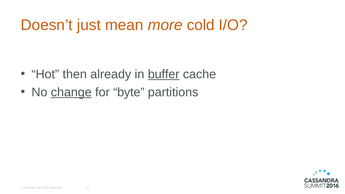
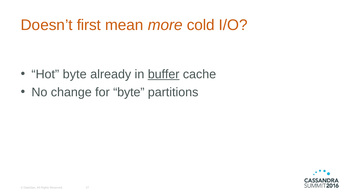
just: just -> first
Hot then: then -> byte
change underline: present -> none
